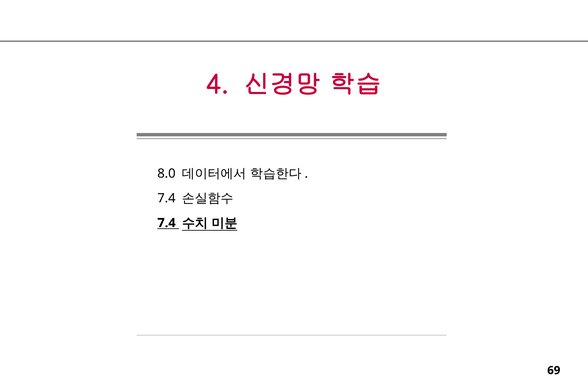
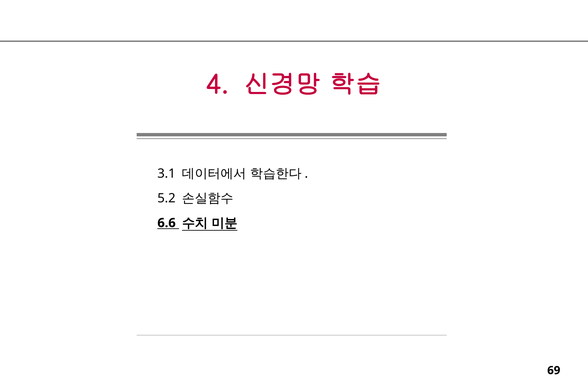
8.0: 8.0 -> 3.1
7.4 at (166, 198): 7.4 -> 5.2
7.4 at (167, 223): 7.4 -> 6.6
